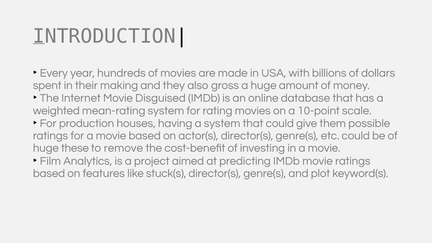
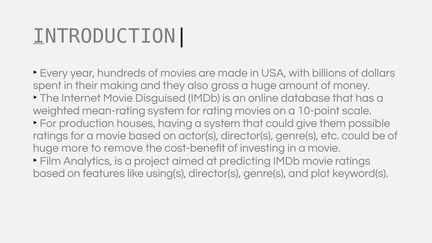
these: these -> more
stuck(s: stuck(s -> using(s
